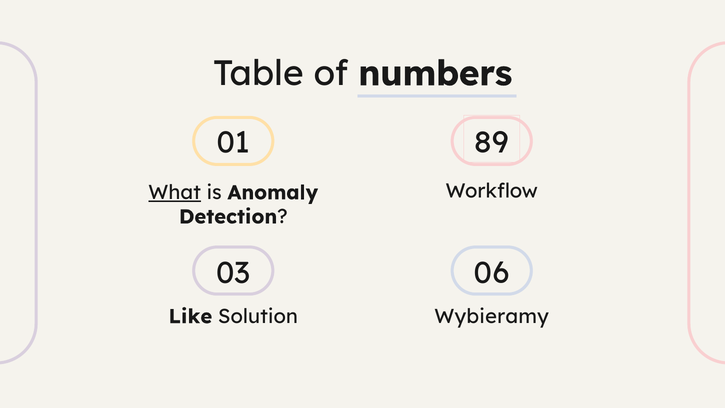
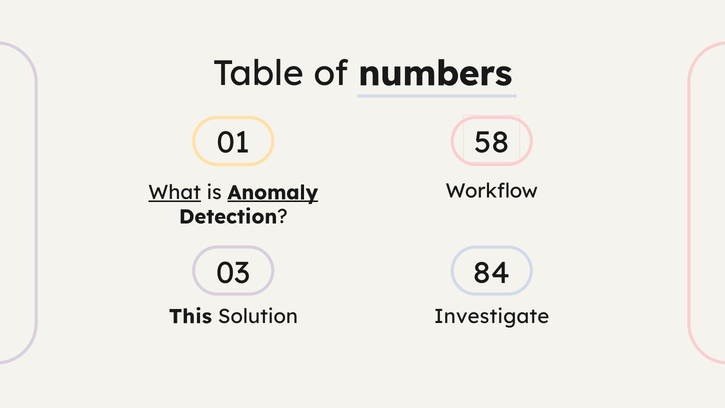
89: 89 -> 58
Anomaly underline: none -> present
06: 06 -> 84
Like: Like -> This
Wybieramy: Wybieramy -> Investigate
